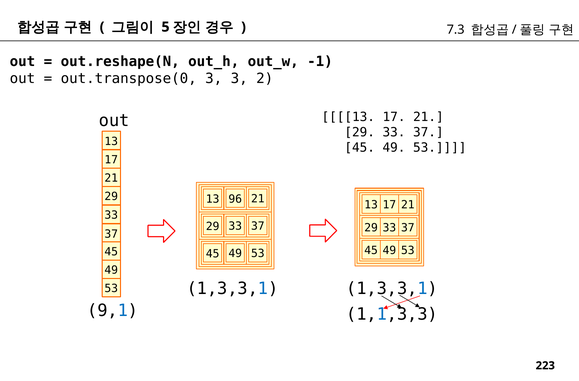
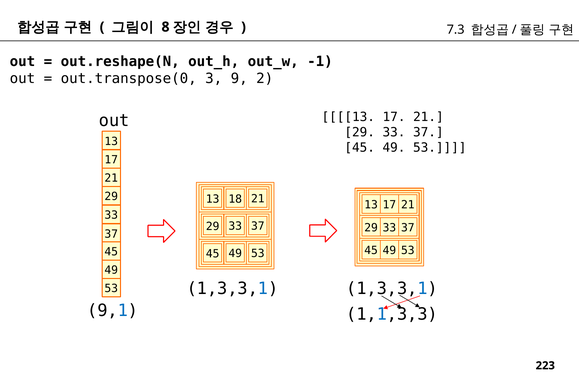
5: 5 -> 8
3 3: 3 -> 9
96: 96 -> 18
